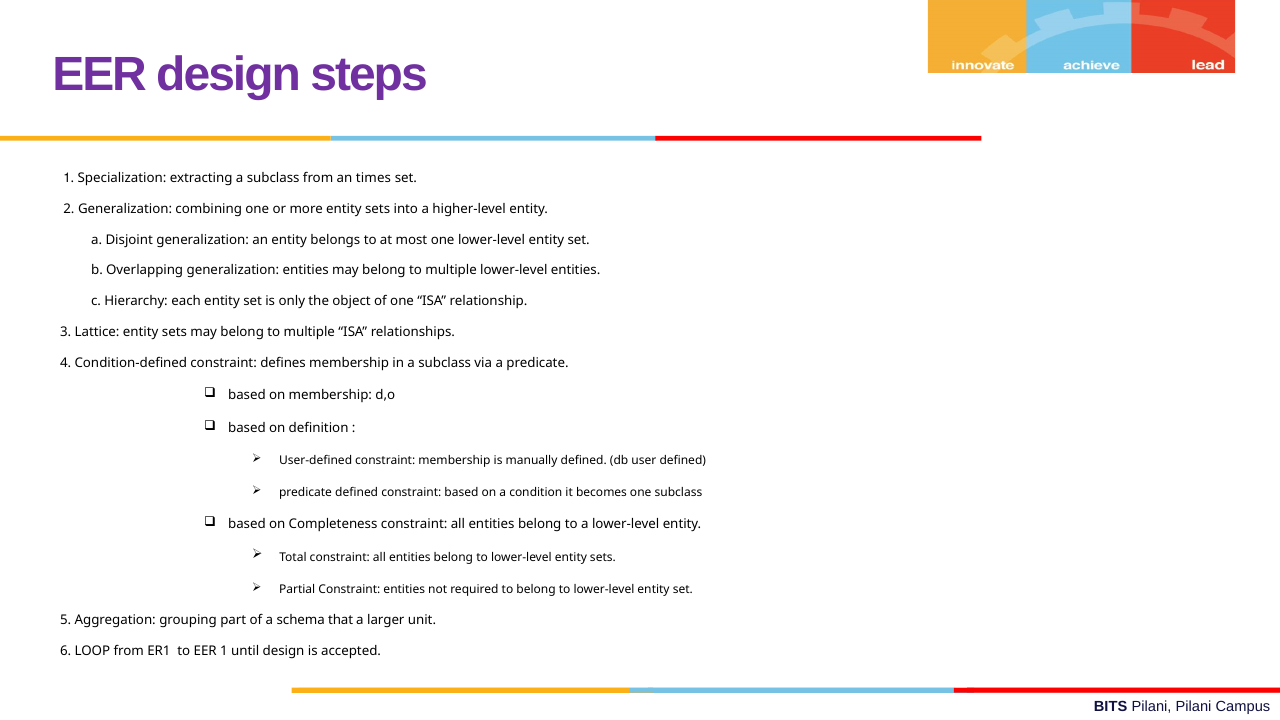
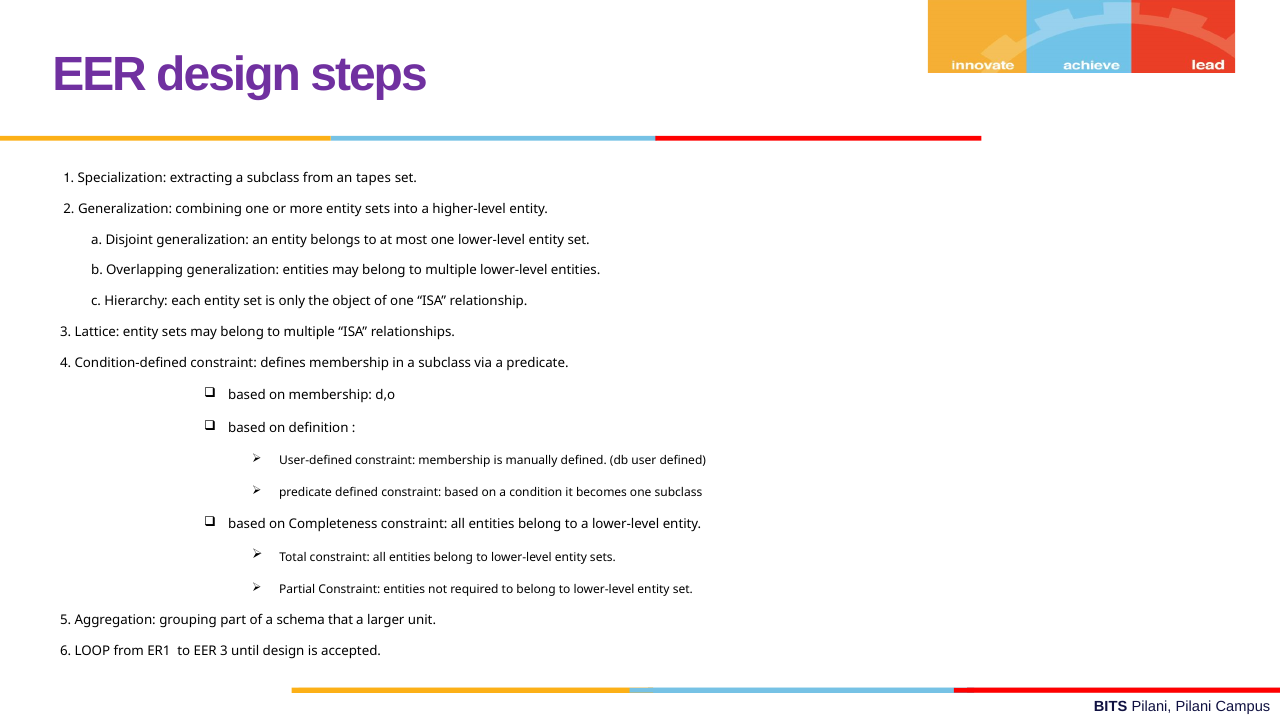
times: times -> tapes
EER 1: 1 -> 3
